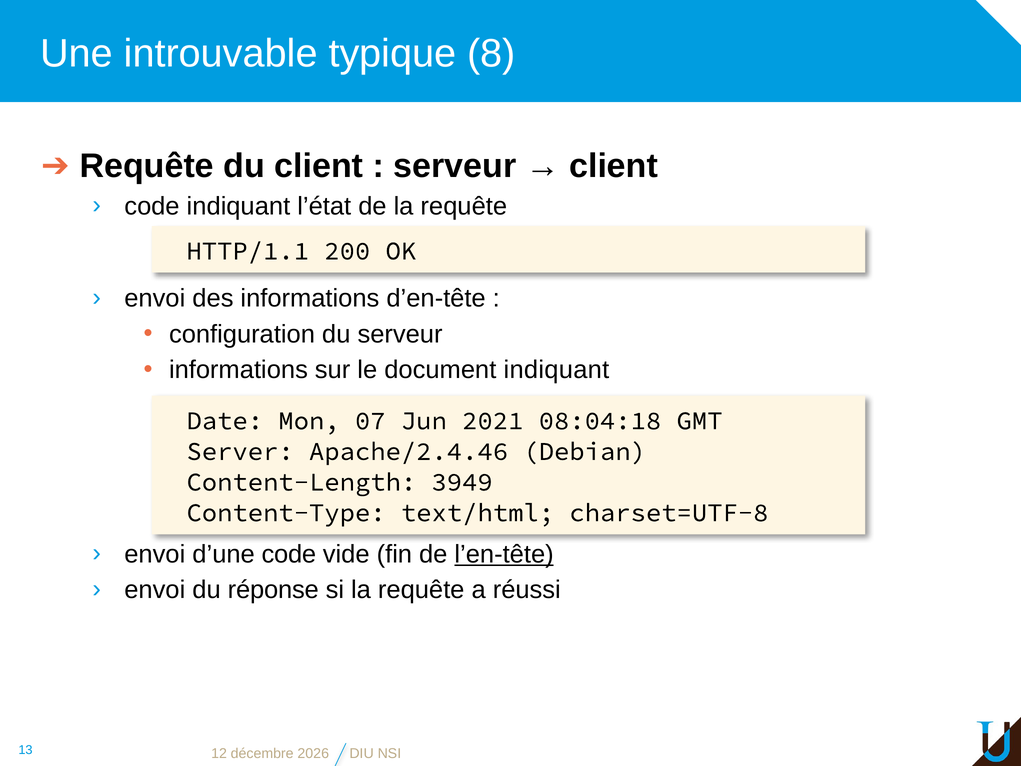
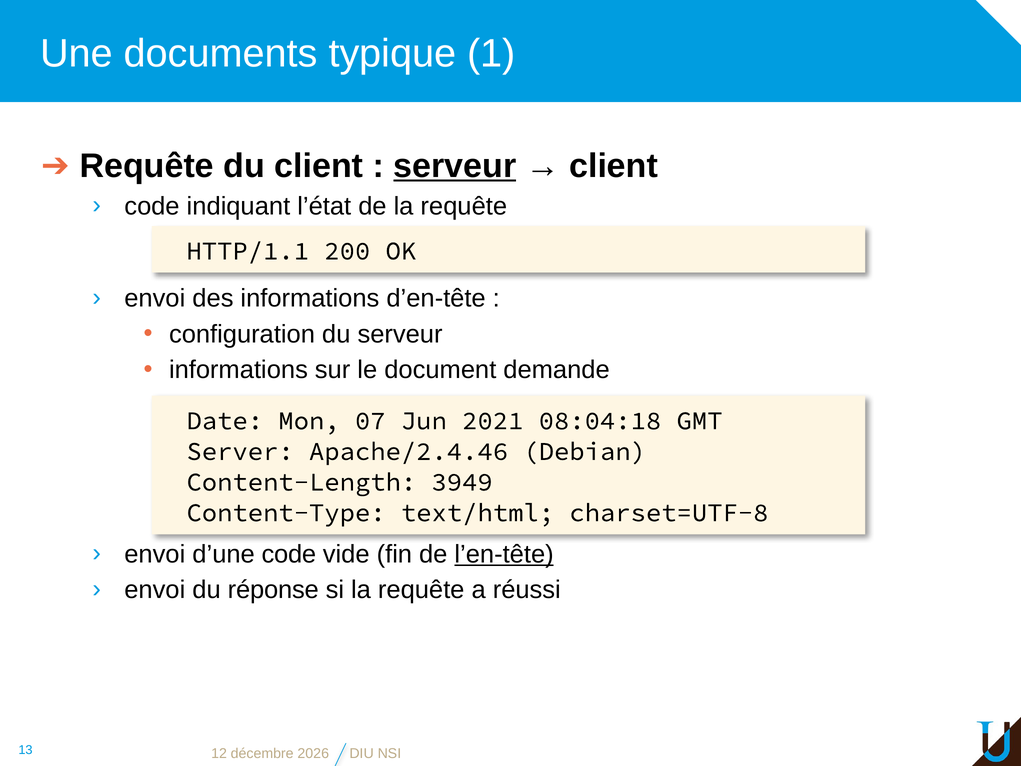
introuvable: introuvable -> documents
8: 8 -> 1
serveur at (455, 166) underline: none -> present
document indiquant: indiquant -> demande
